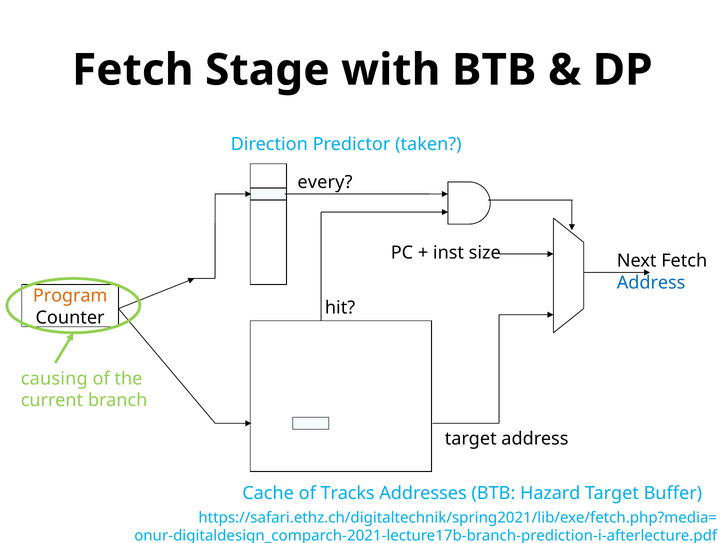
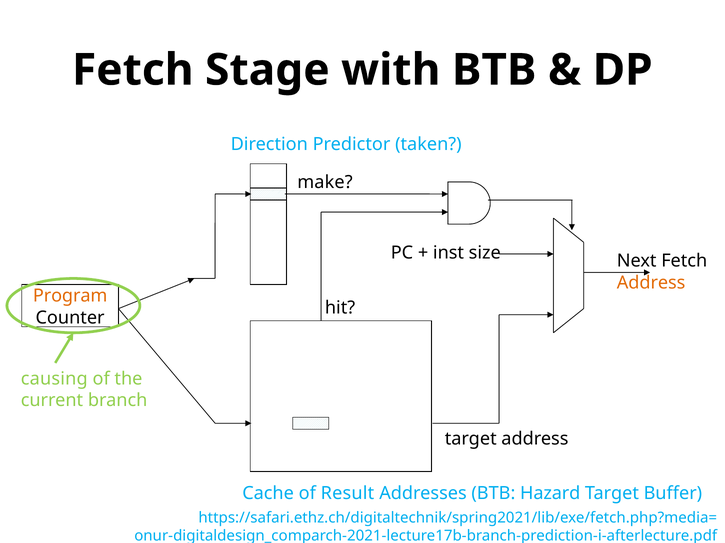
every: every -> make
Address at (651, 283) colour: blue -> orange
Tracks: Tracks -> Result
